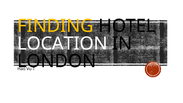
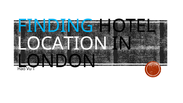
FINDING colour: yellow -> light blue
